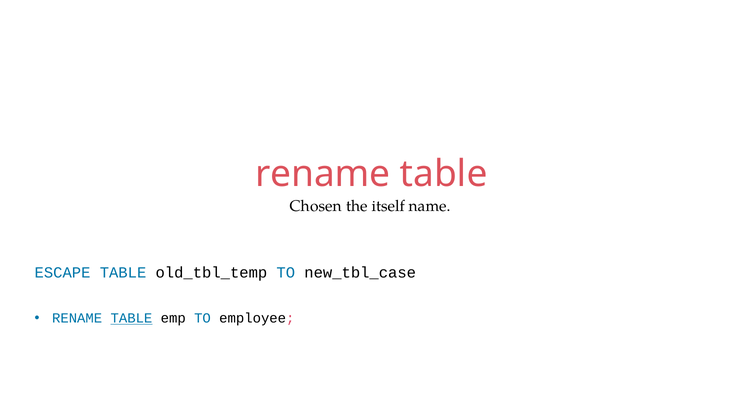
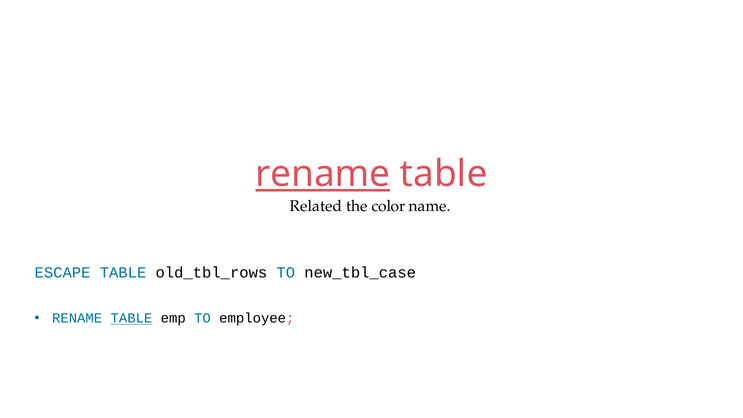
rename at (323, 174) underline: none -> present
Chosen: Chosen -> Related
itself: itself -> color
old_tbl_temp: old_tbl_temp -> old_tbl_rows
